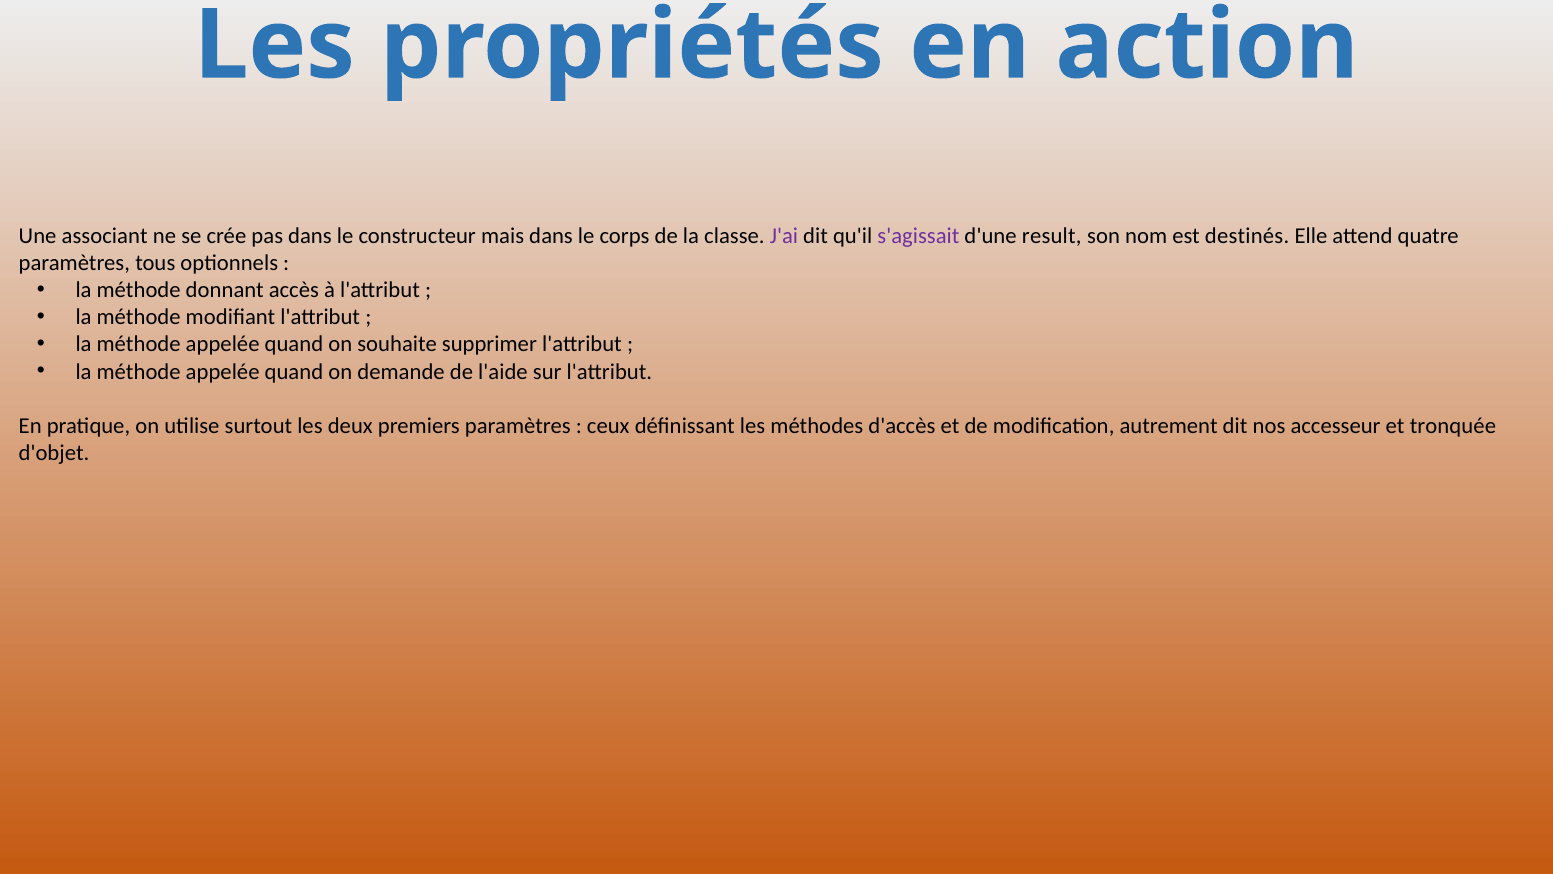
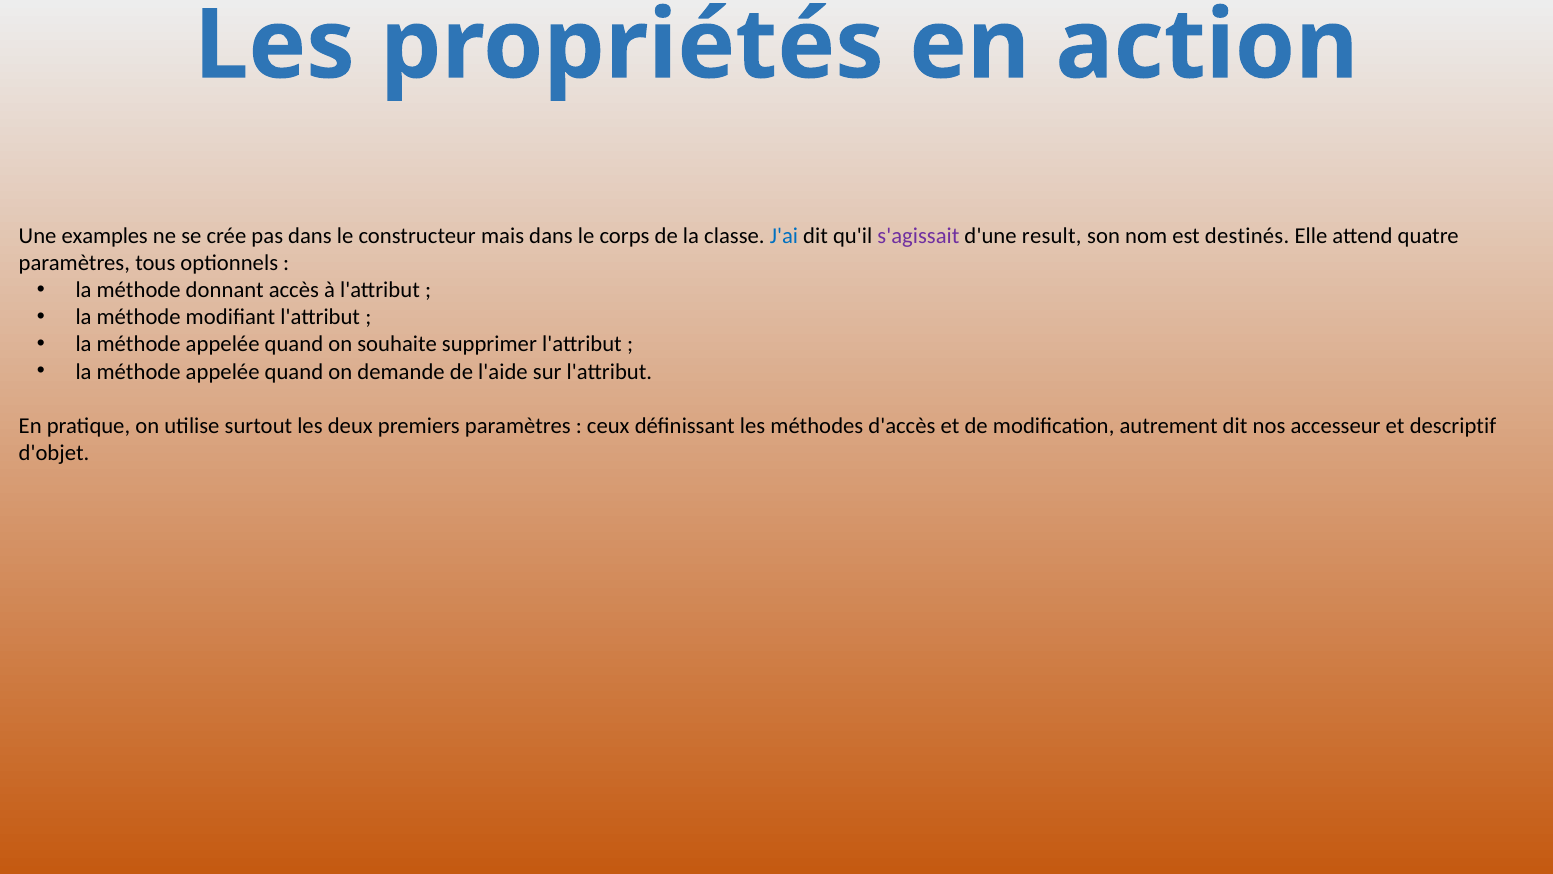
associant: associant -> examples
J'ai colour: purple -> blue
tronquée: tronquée -> descriptif
